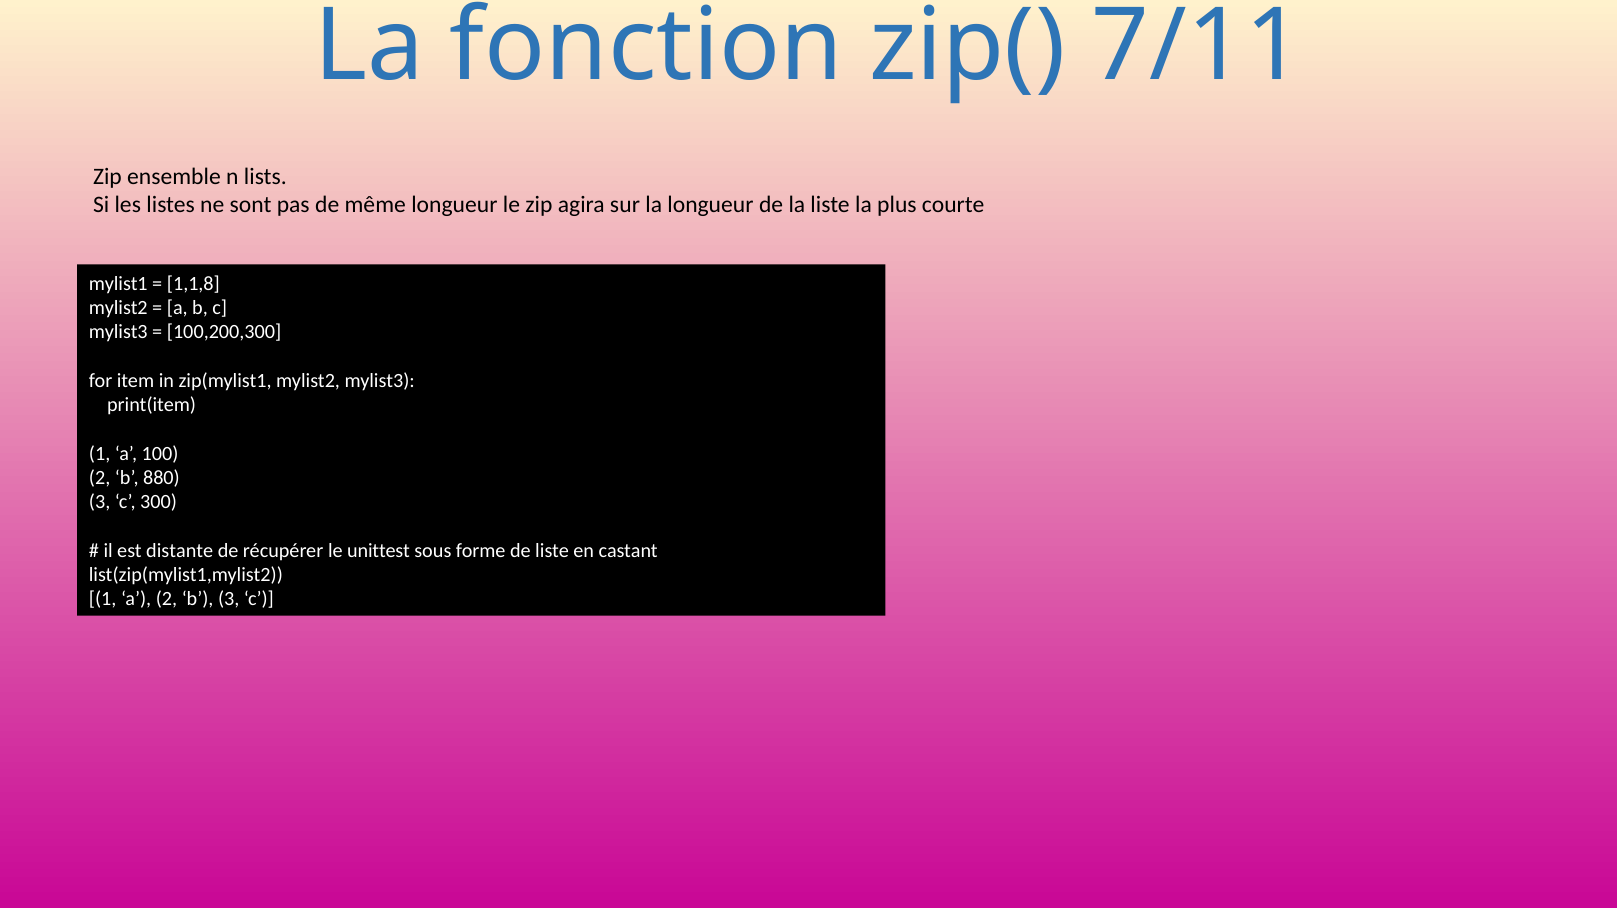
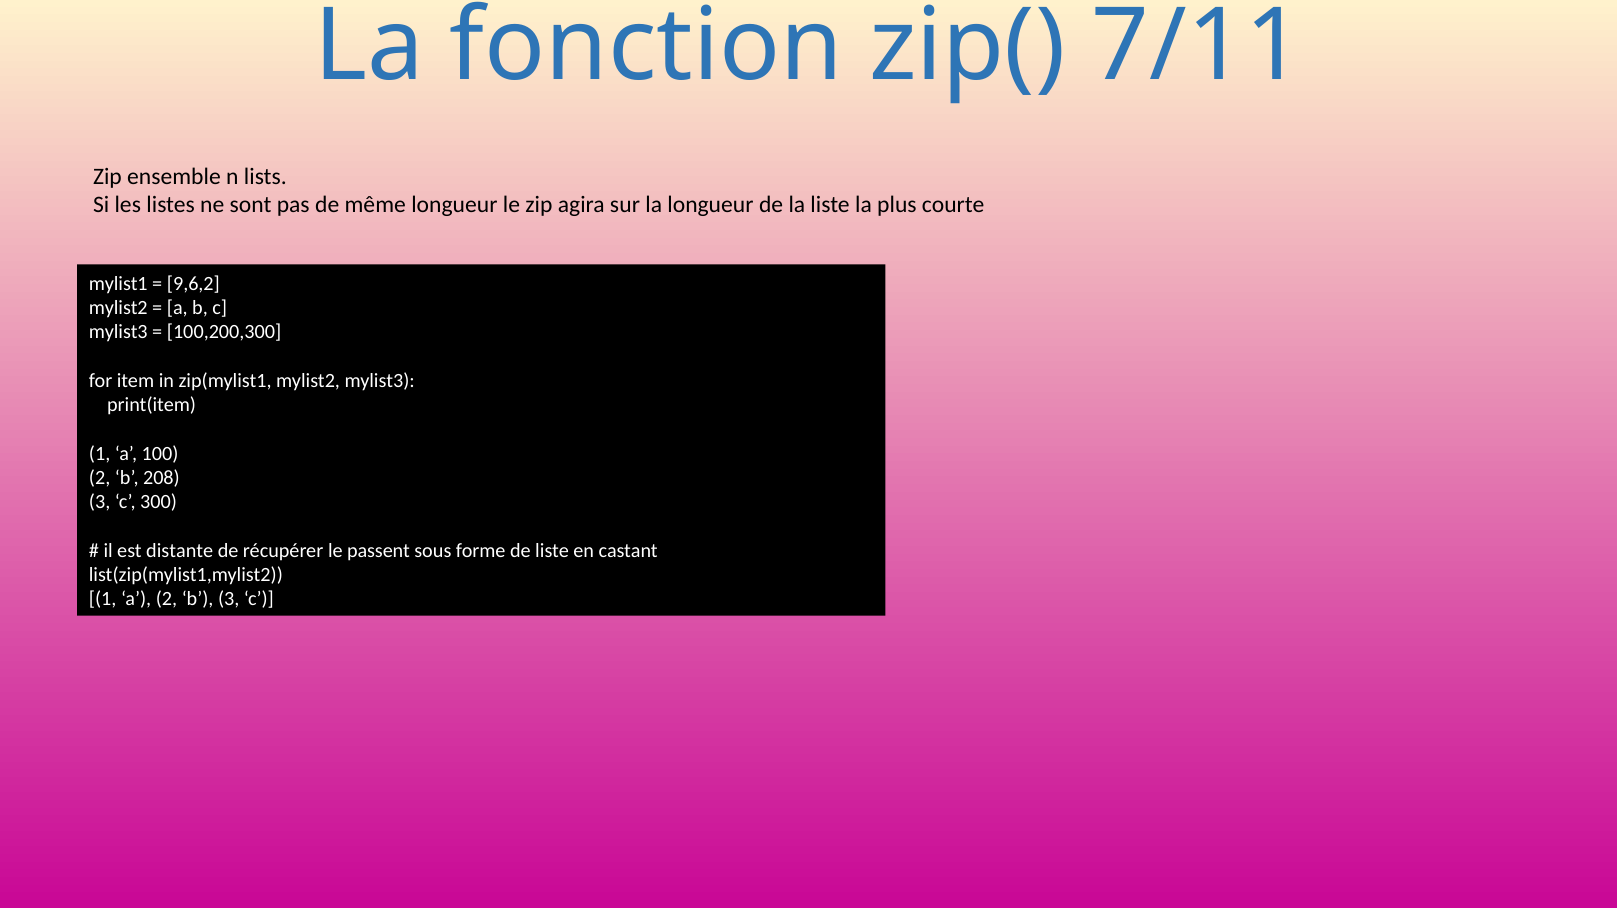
1,1,8: 1,1,8 -> 9,6,2
880: 880 -> 208
unittest: unittest -> passent
